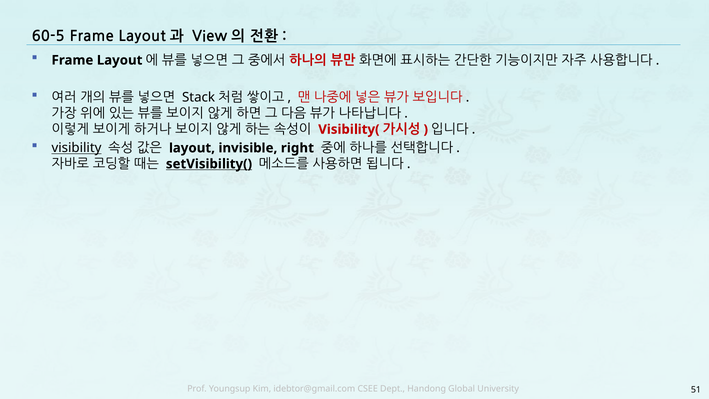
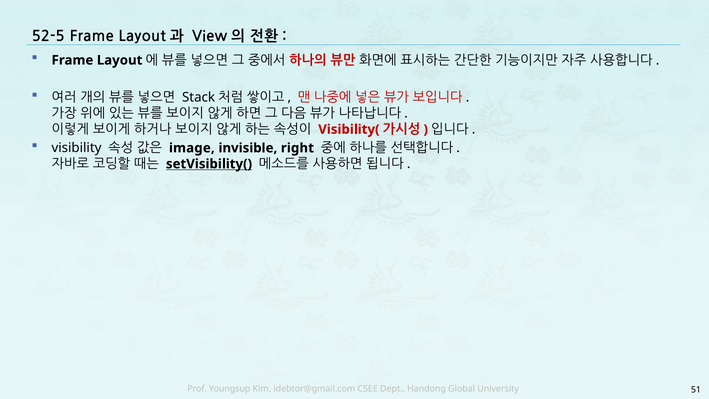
60-5: 60-5 -> 52-5
visibility underline: present -> none
layout at (192, 148): layout -> image
